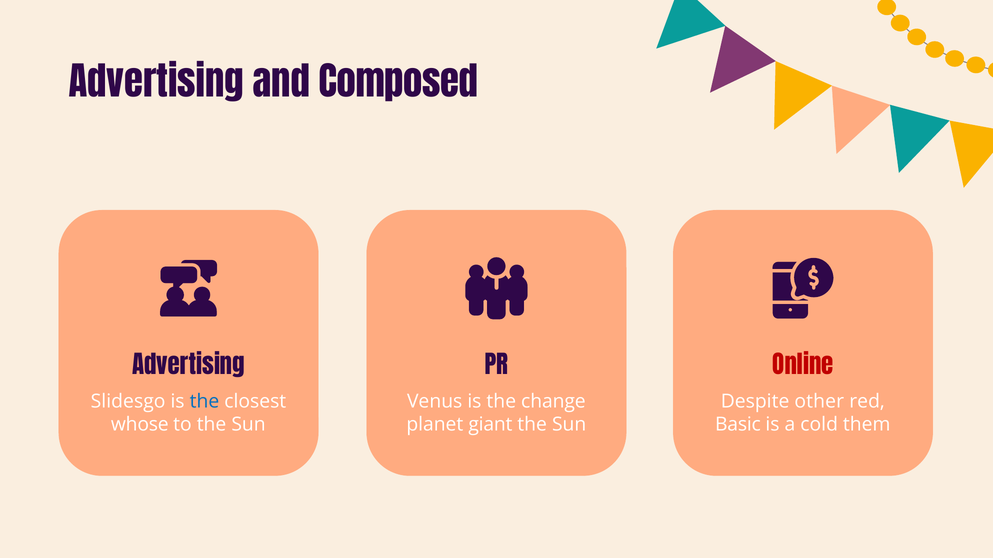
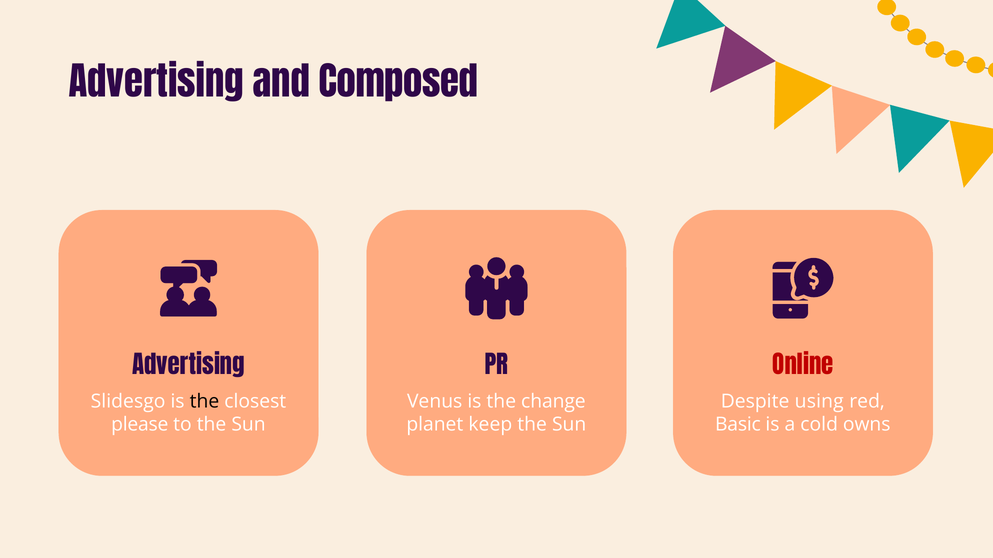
the at (204, 402) colour: blue -> black
other: other -> using
whose: whose -> please
giant: giant -> keep
them: them -> owns
